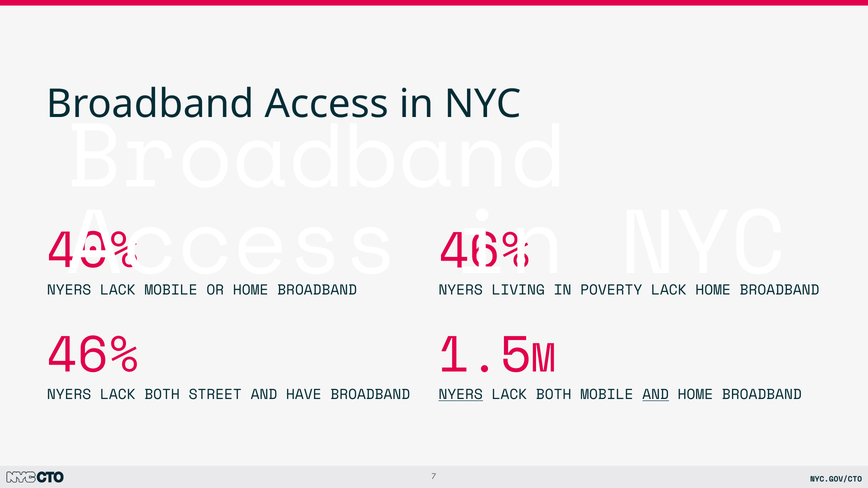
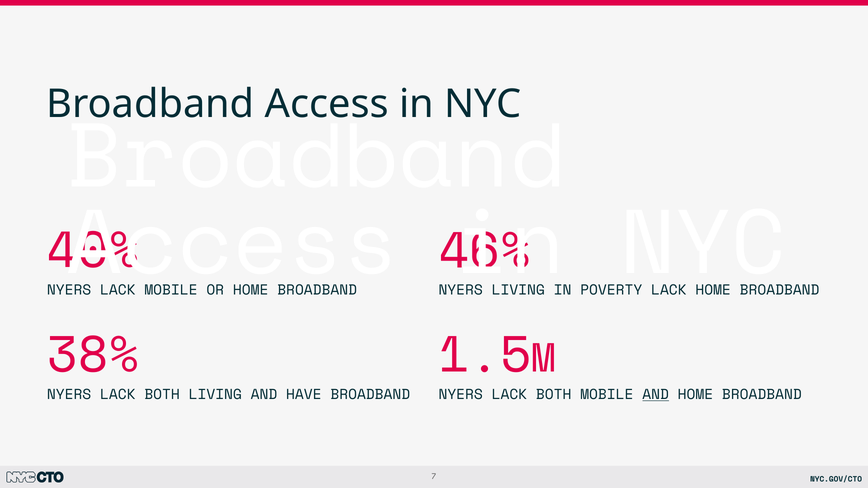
46% at (93, 355): 46% -> 38%
BOTH STREET: STREET -> LIVING
NYERS at (461, 395) underline: present -> none
